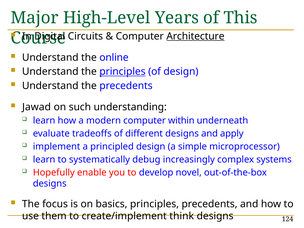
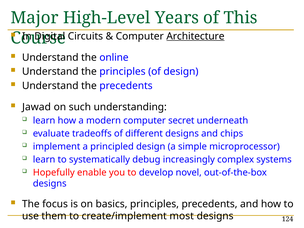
principles at (122, 72) underline: present -> none
within: within -> secret
apply: apply -> chips
think: think -> most
